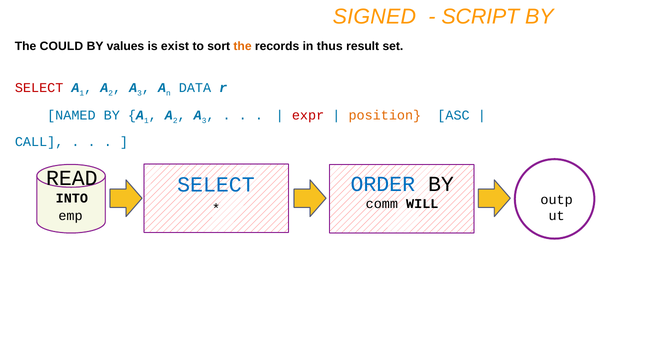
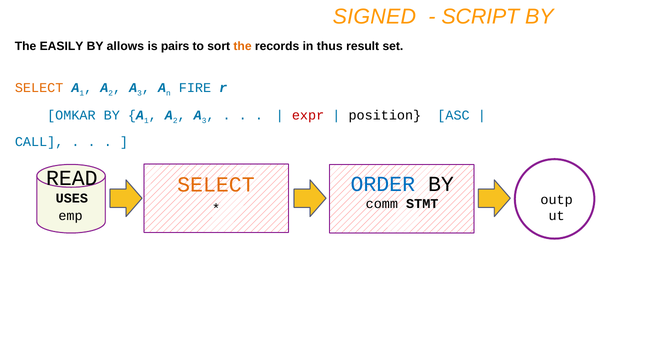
COULD: COULD -> EASILY
values: values -> allows
exist: exist -> pairs
SELECT at (39, 88) colour: red -> orange
DATA: DATA -> FIRE
NAMED: NAMED -> OMKAR
position colour: orange -> black
SELECT at (216, 184) colour: blue -> orange
INTO: INTO -> USES
WILL: WILL -> STMT
